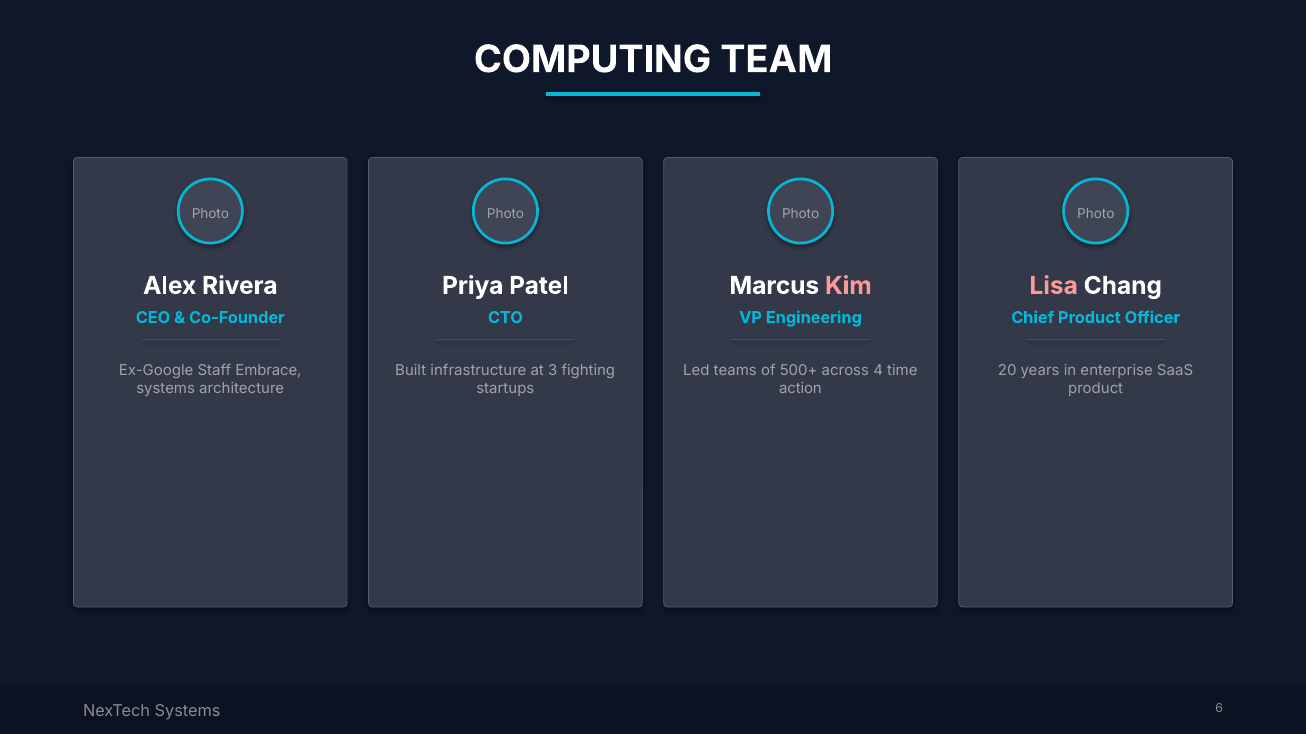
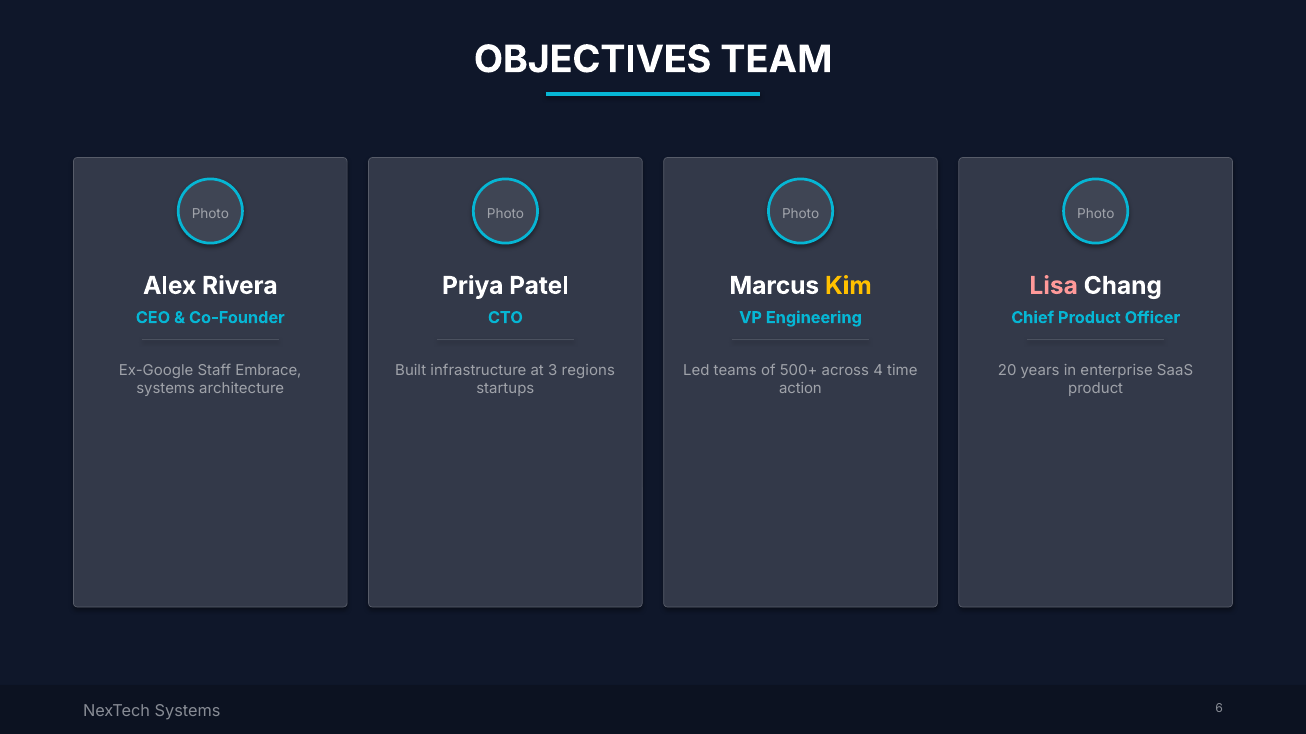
COMPUTING: COMPUTING -> OBJECTIVES
Kim colour: pink -> yellow
fighting: fighting -> regions
